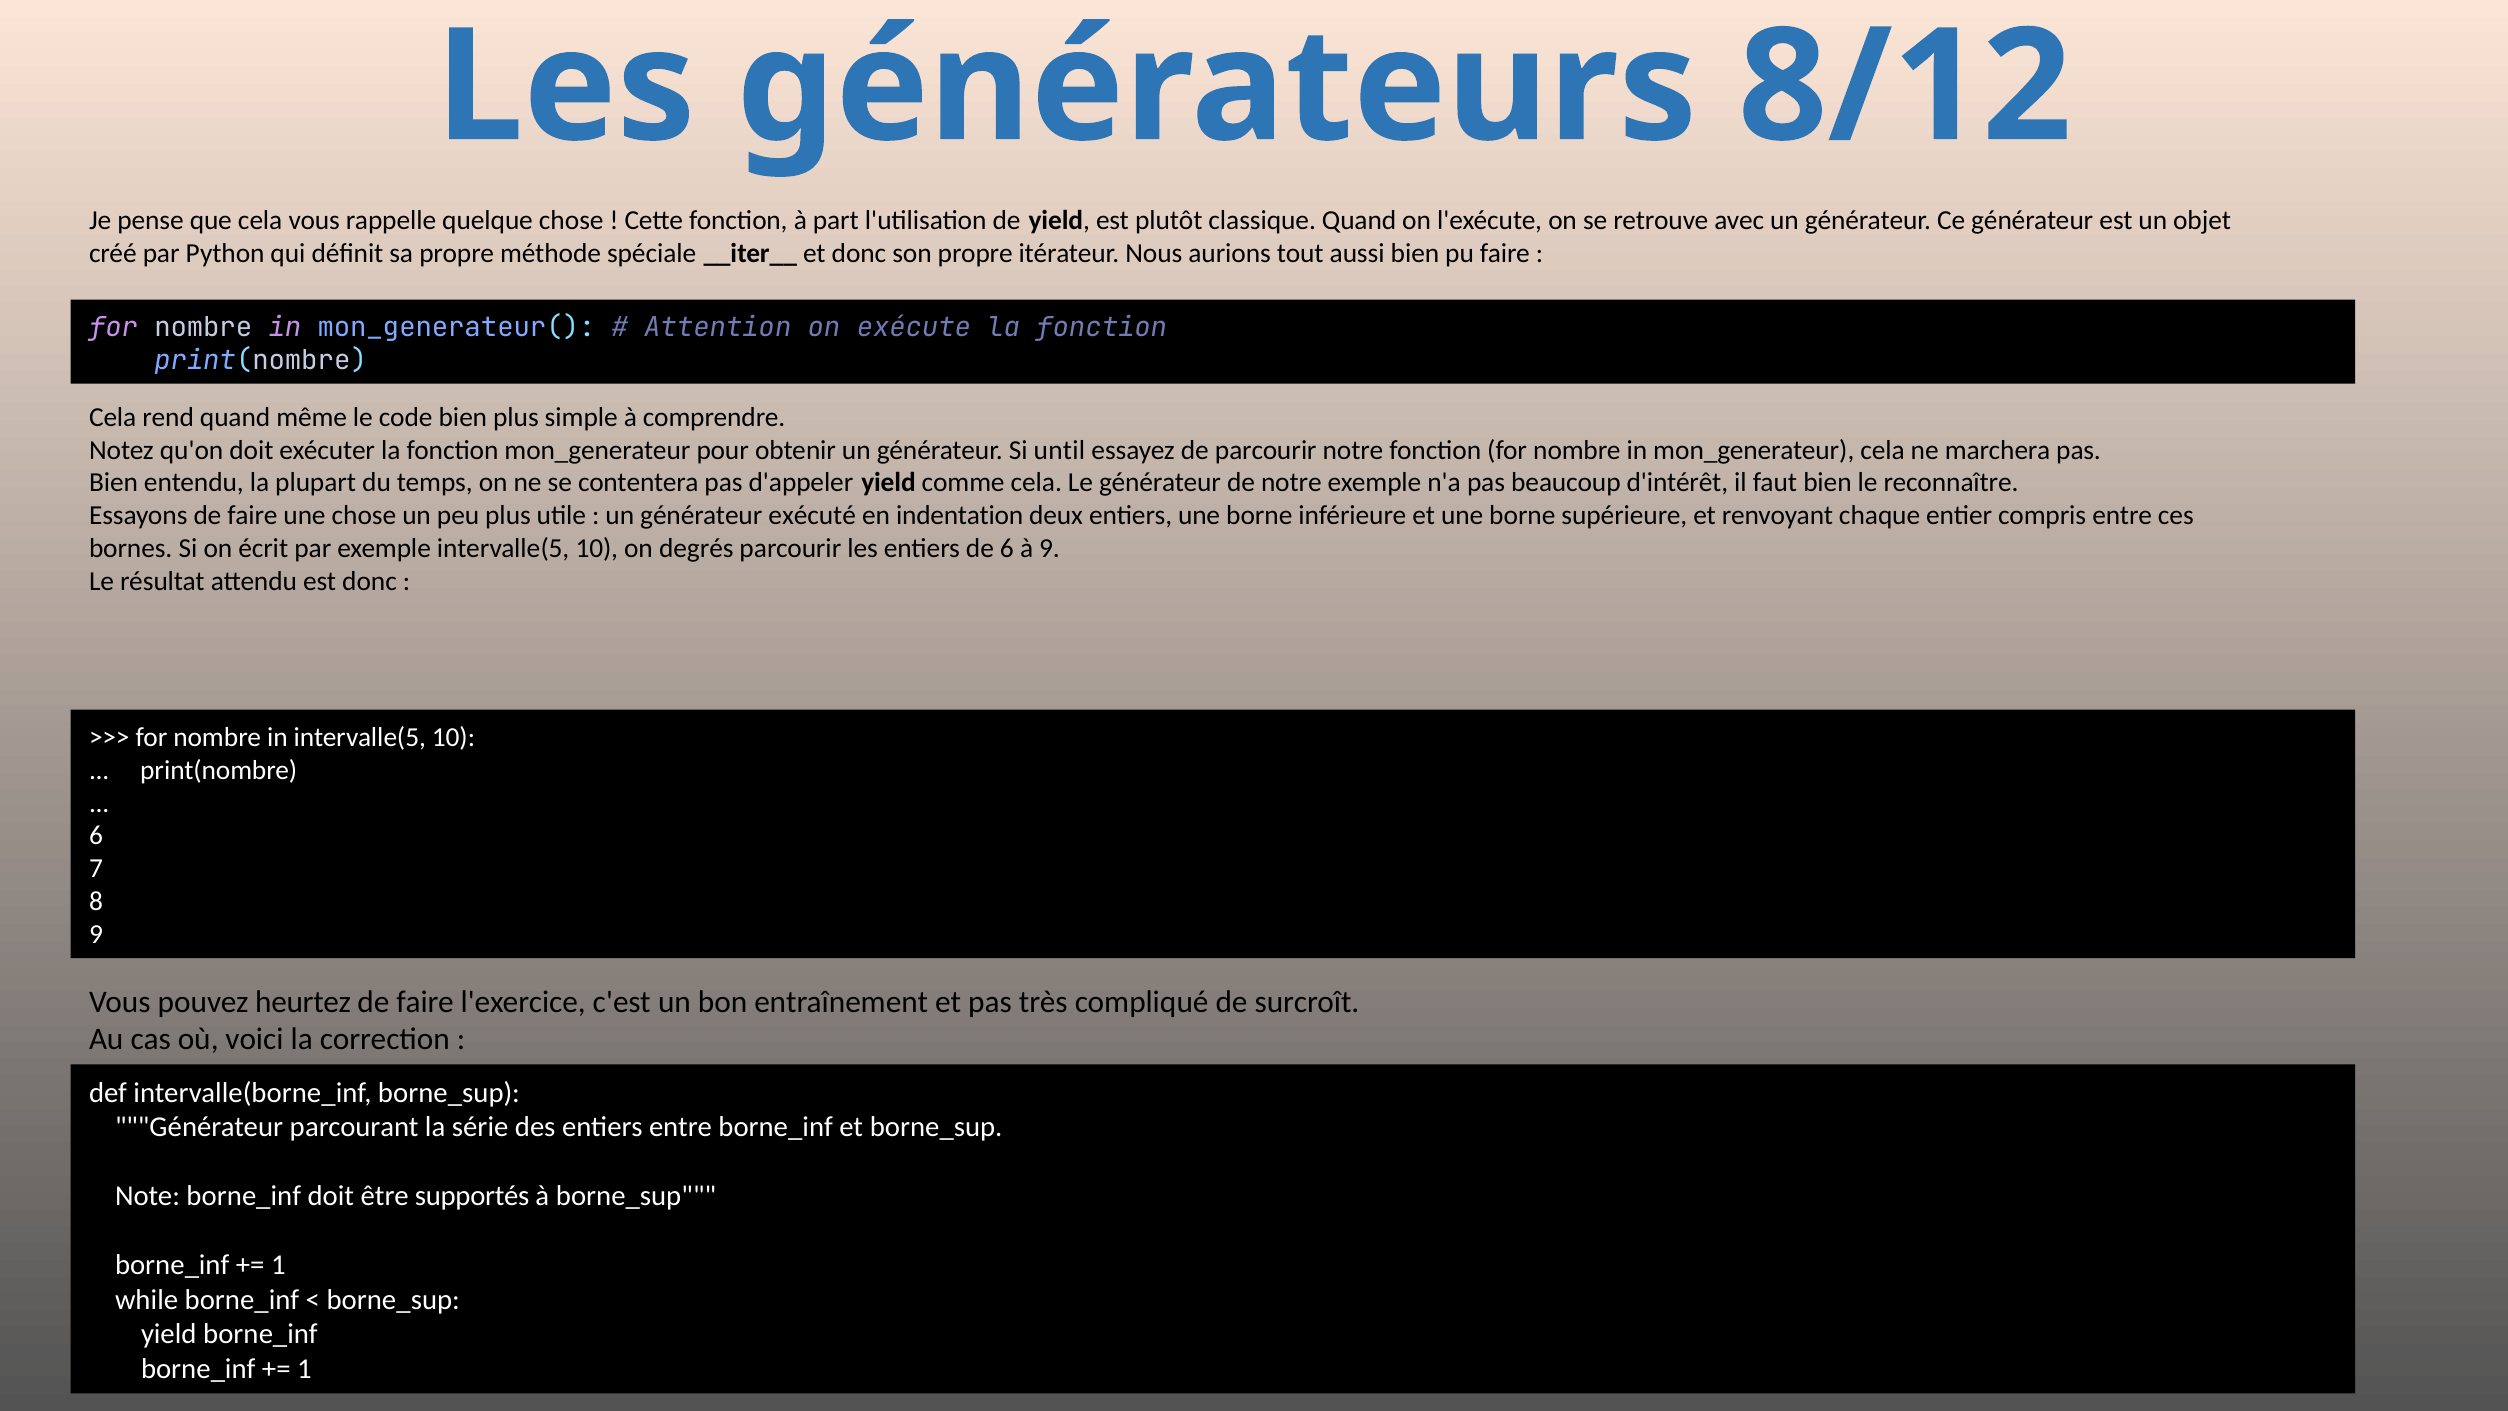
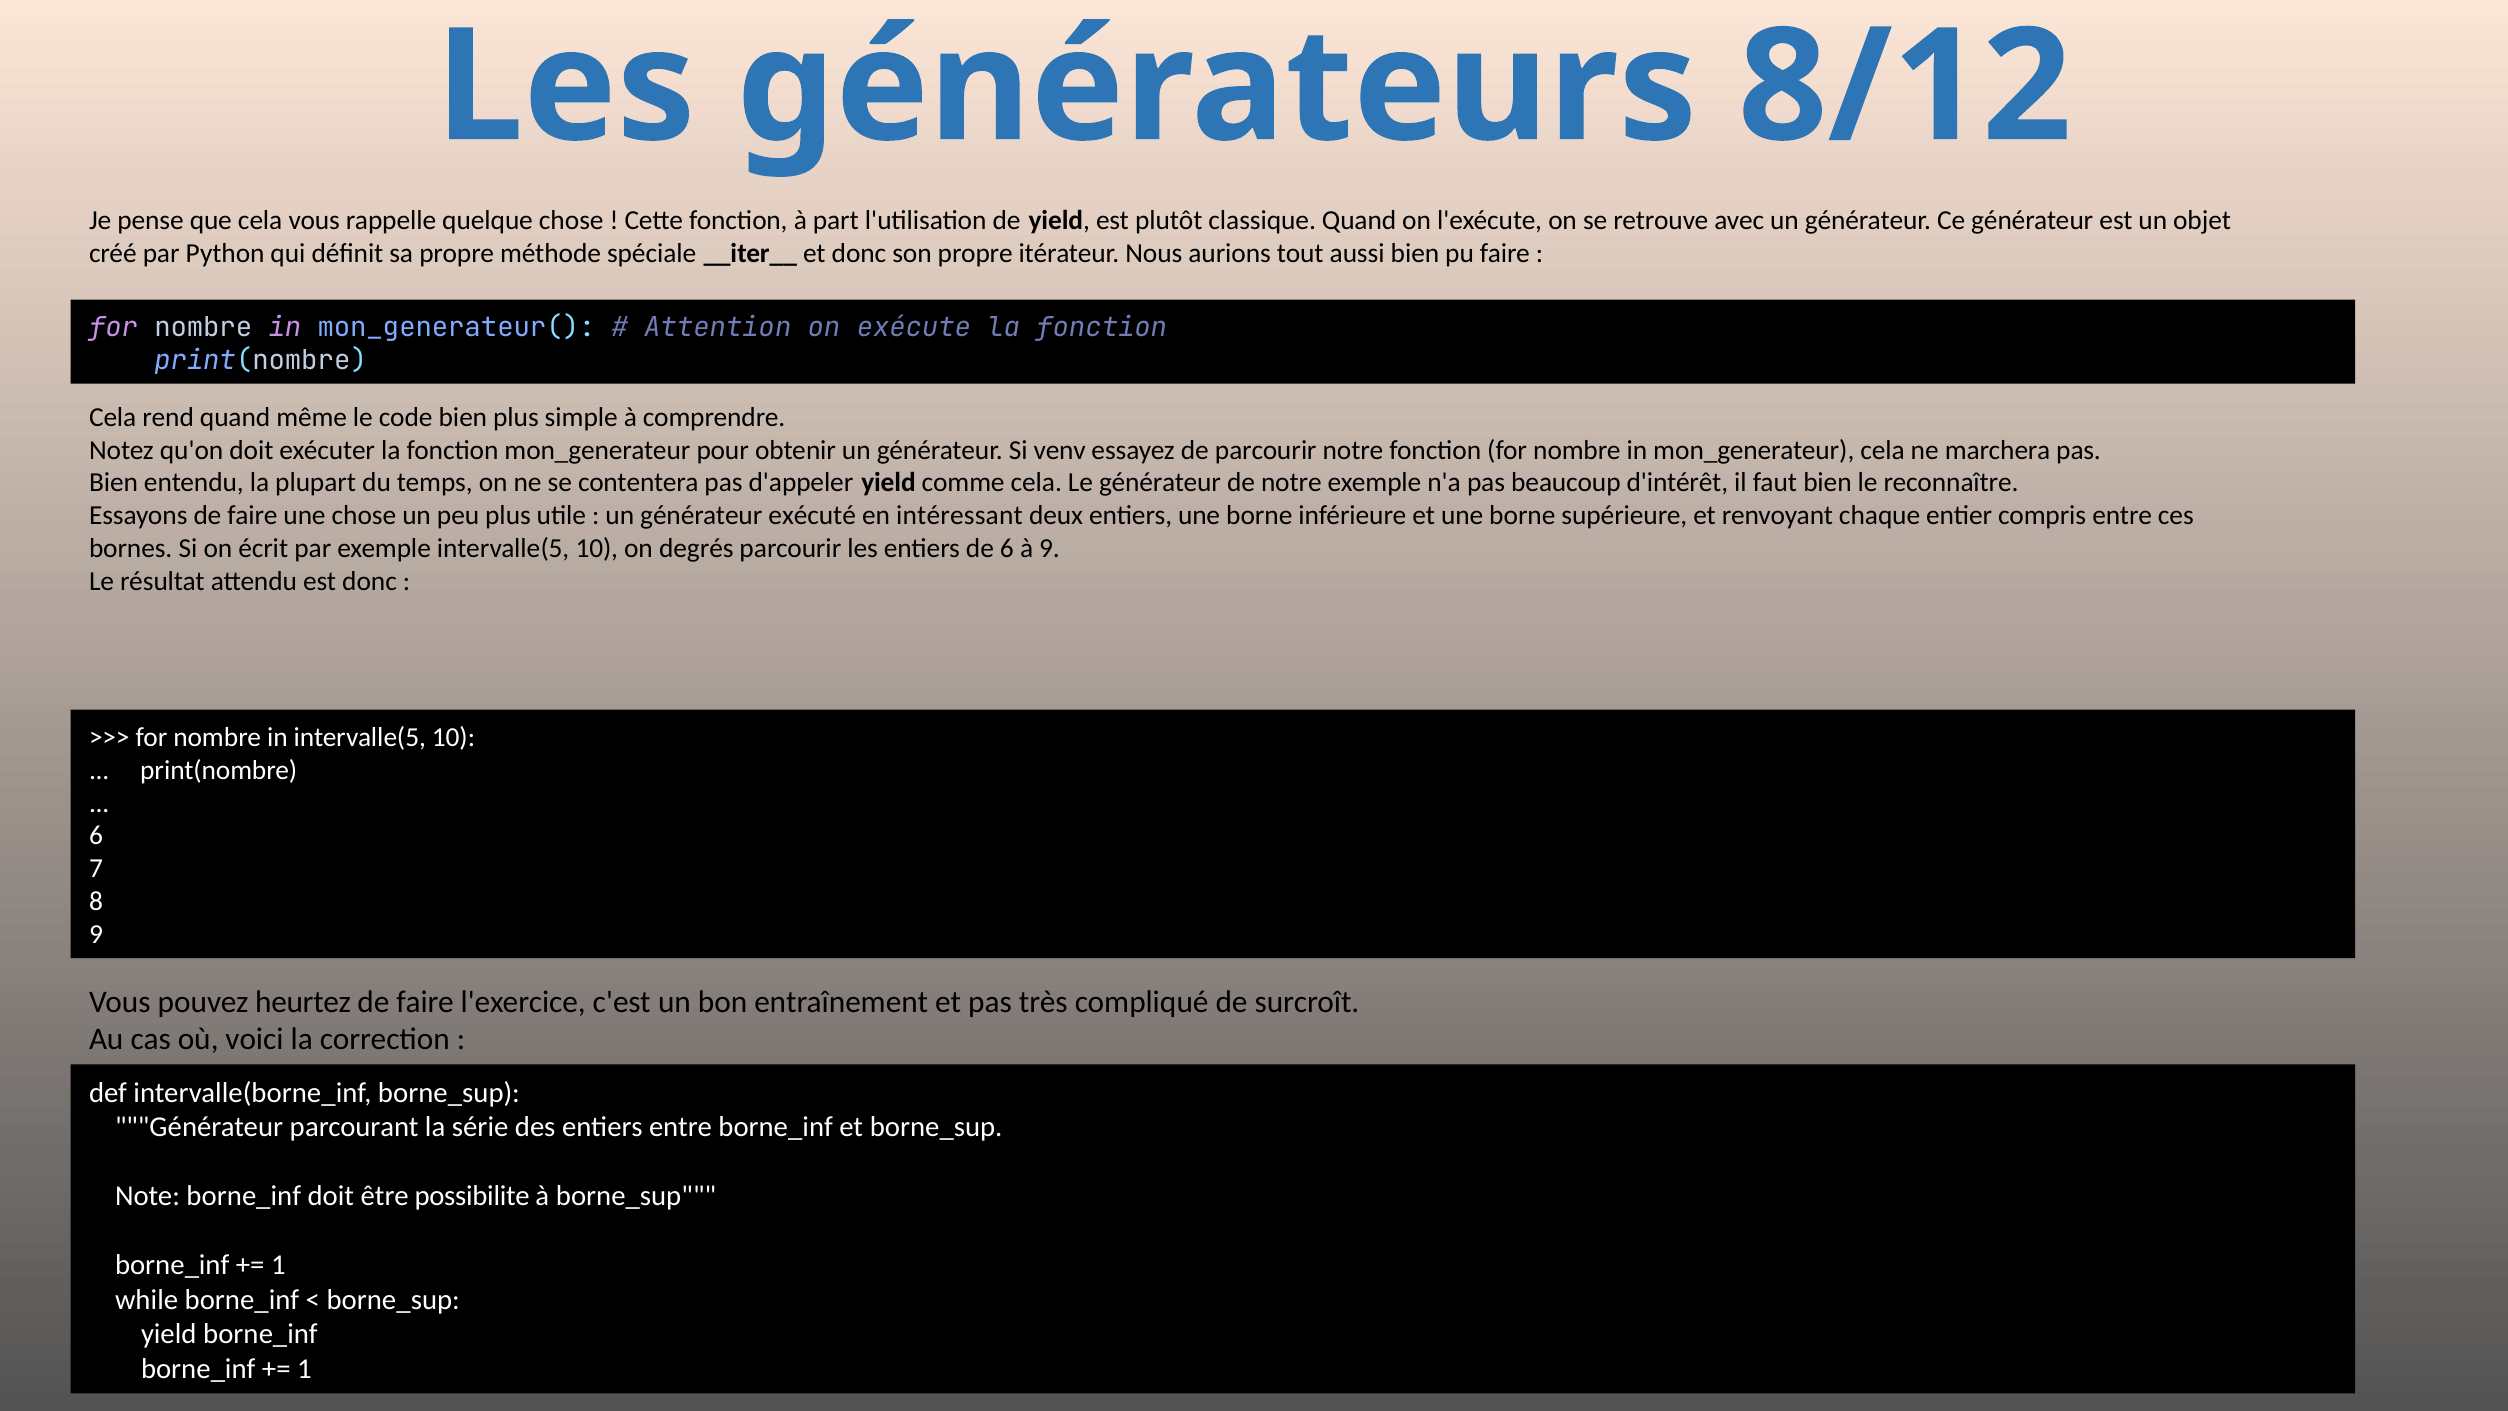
until: until -> venv
indentation: indentation -> intéressant
supportés: supportés -> possibilite
